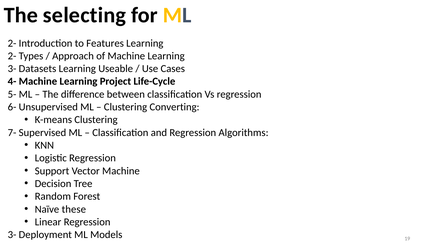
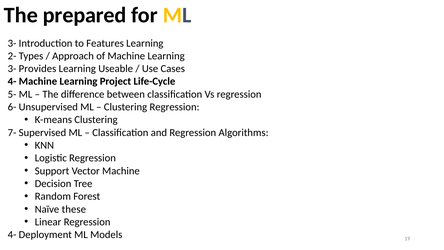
selecting: selecting -> prepared
2- at (12, 43): 2- -> 3-
Datasets: Datasets -> Provides
Clustering Converting: Converting -> Regression
3- at (12, 234): 3- -> 4-
